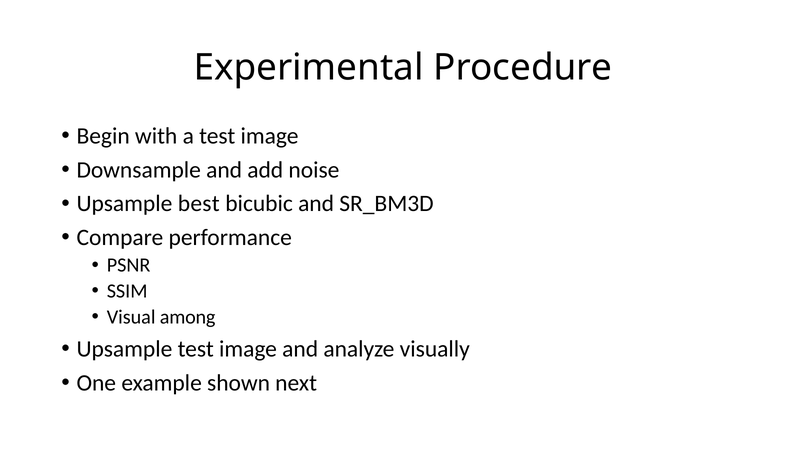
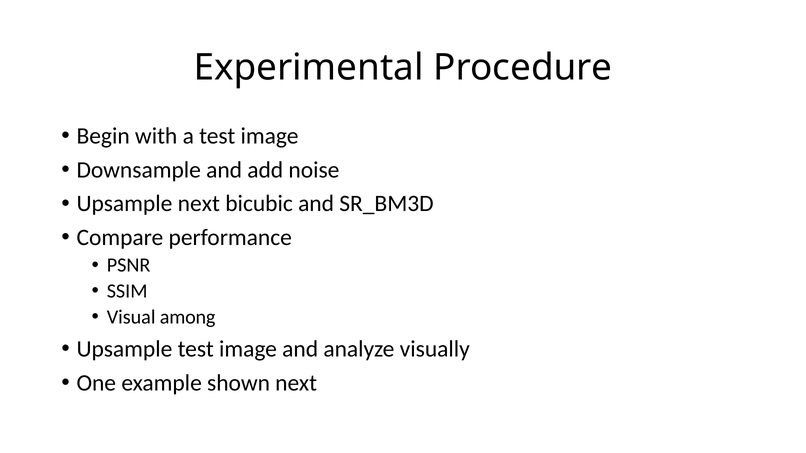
Upsample best: best -> next
